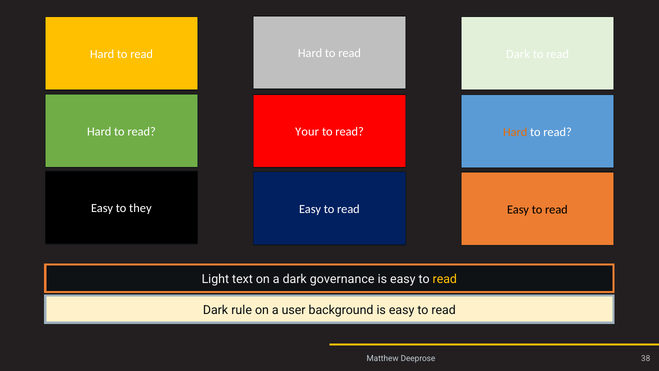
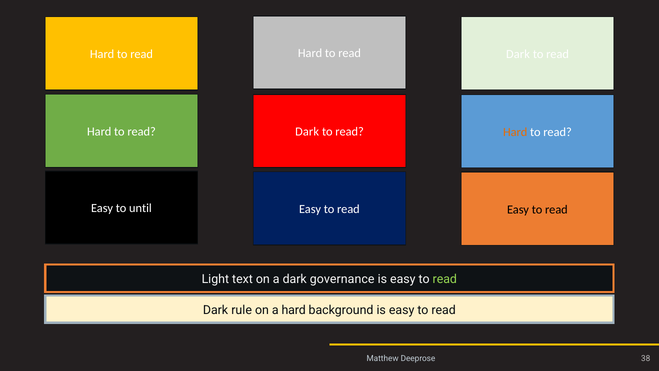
Your at (307, 132): Your -> Dark
they: they -> until
read at (445, 279) colour: yellow -> light green
a user: user -> hard
